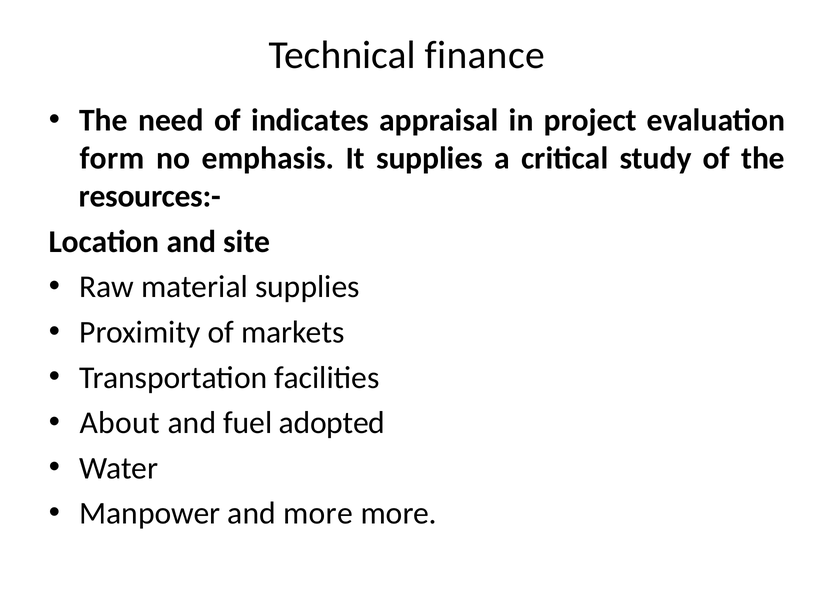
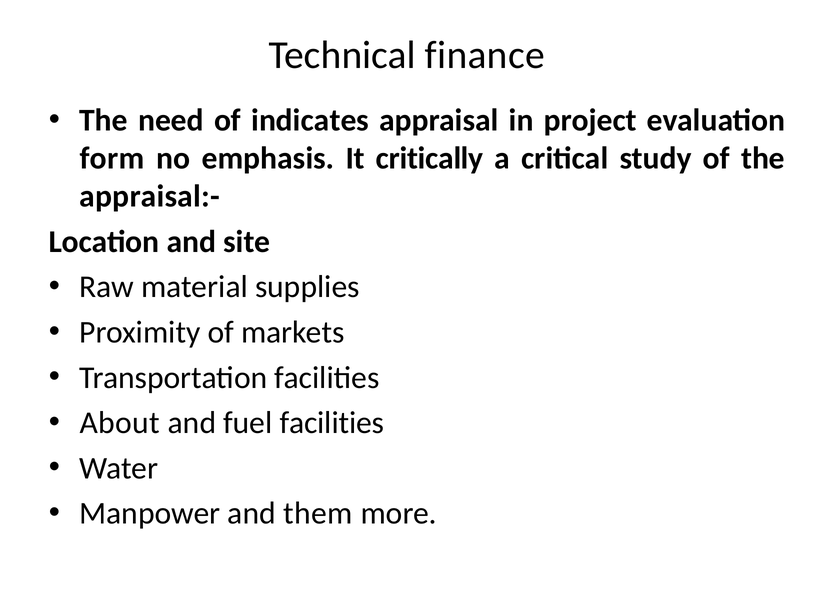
It supplies: supplies -> critically
resources:-: resources:- -> appraisal:-
fuel adopted: adopted -> facilities
and more: more -> them
